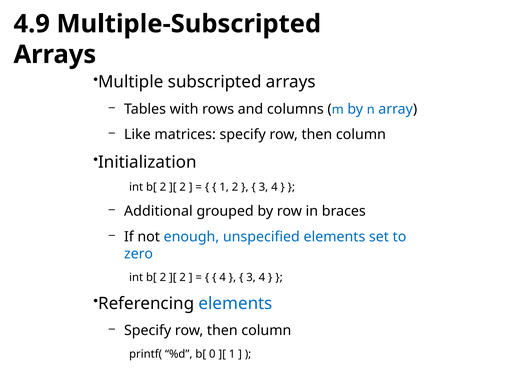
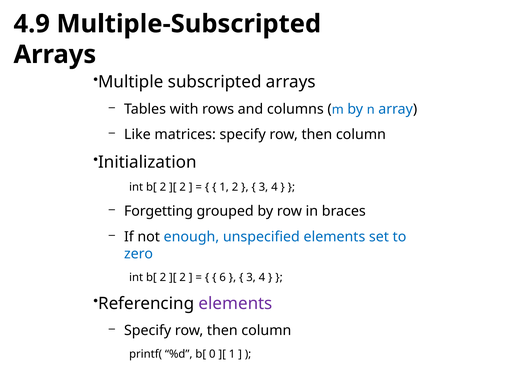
Additional: Additional -> Forgetting
4 at (223, 278): 4 -> 6
elements at (236, 304) colour: blue -> purple
